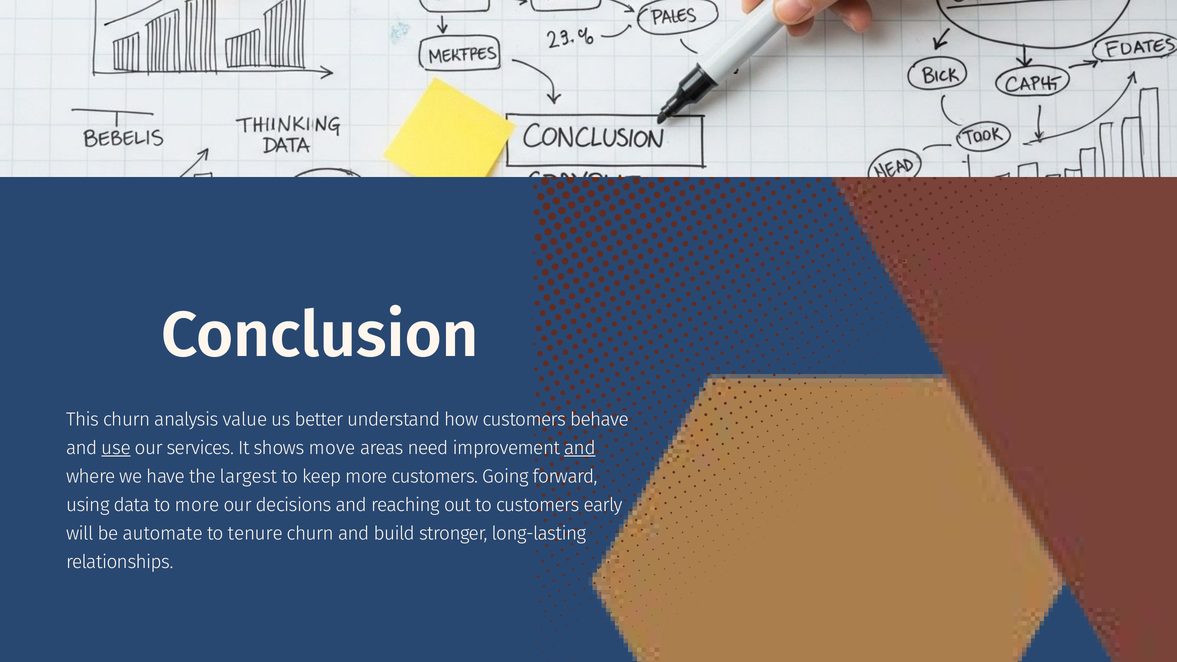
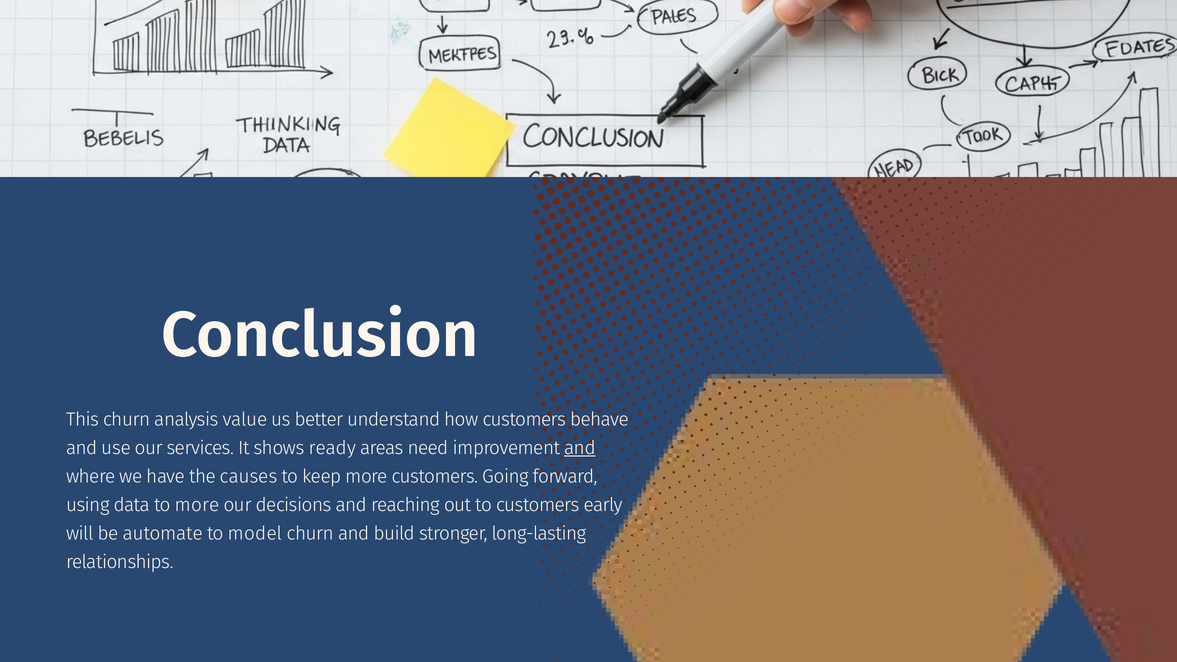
use underline: present -> none
move: move -> ready
largest: largest -> causes
tenure: tenure -> model
